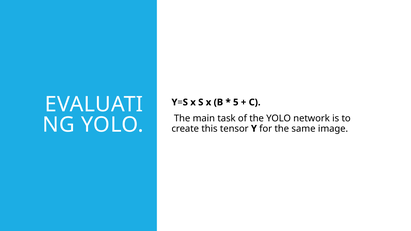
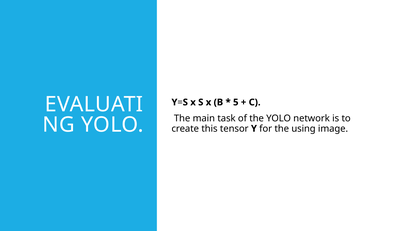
same: same -> using
